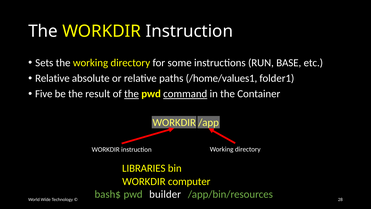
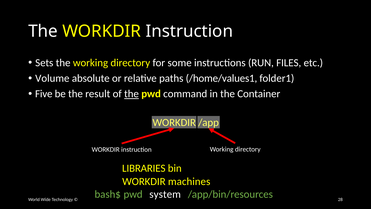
BASE: BASE -> FILES
Relative at (52, 78): Relative -> Volume
command underline: present -> none
computer: computer -> machines
builder: builder -> system
